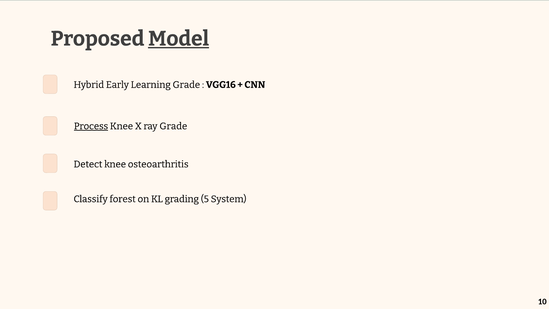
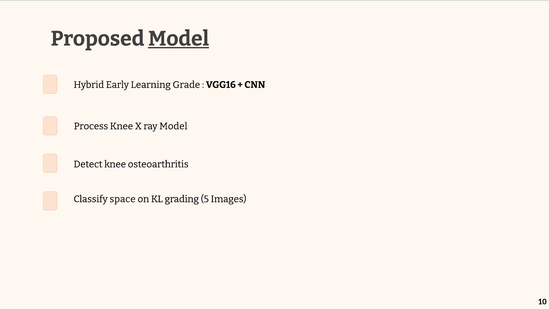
Process underline: present -> none
ray Grade: Grade -> Model
forest: forest -> space
System: System -> Images
